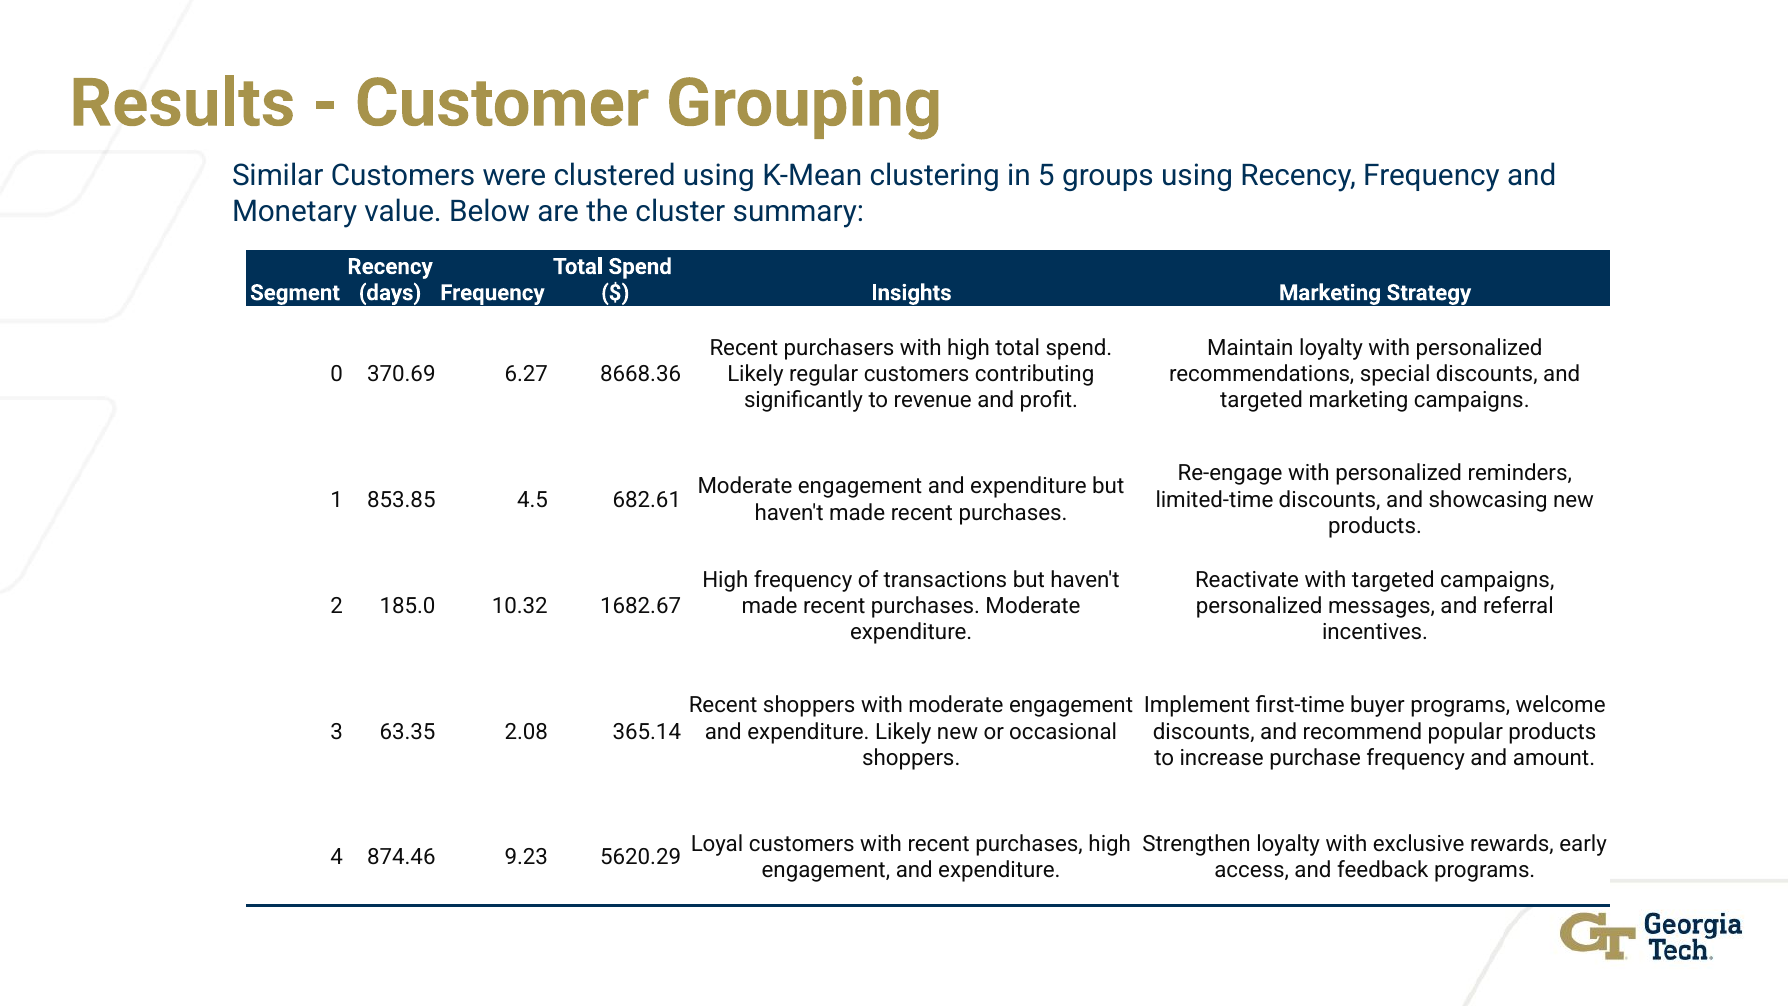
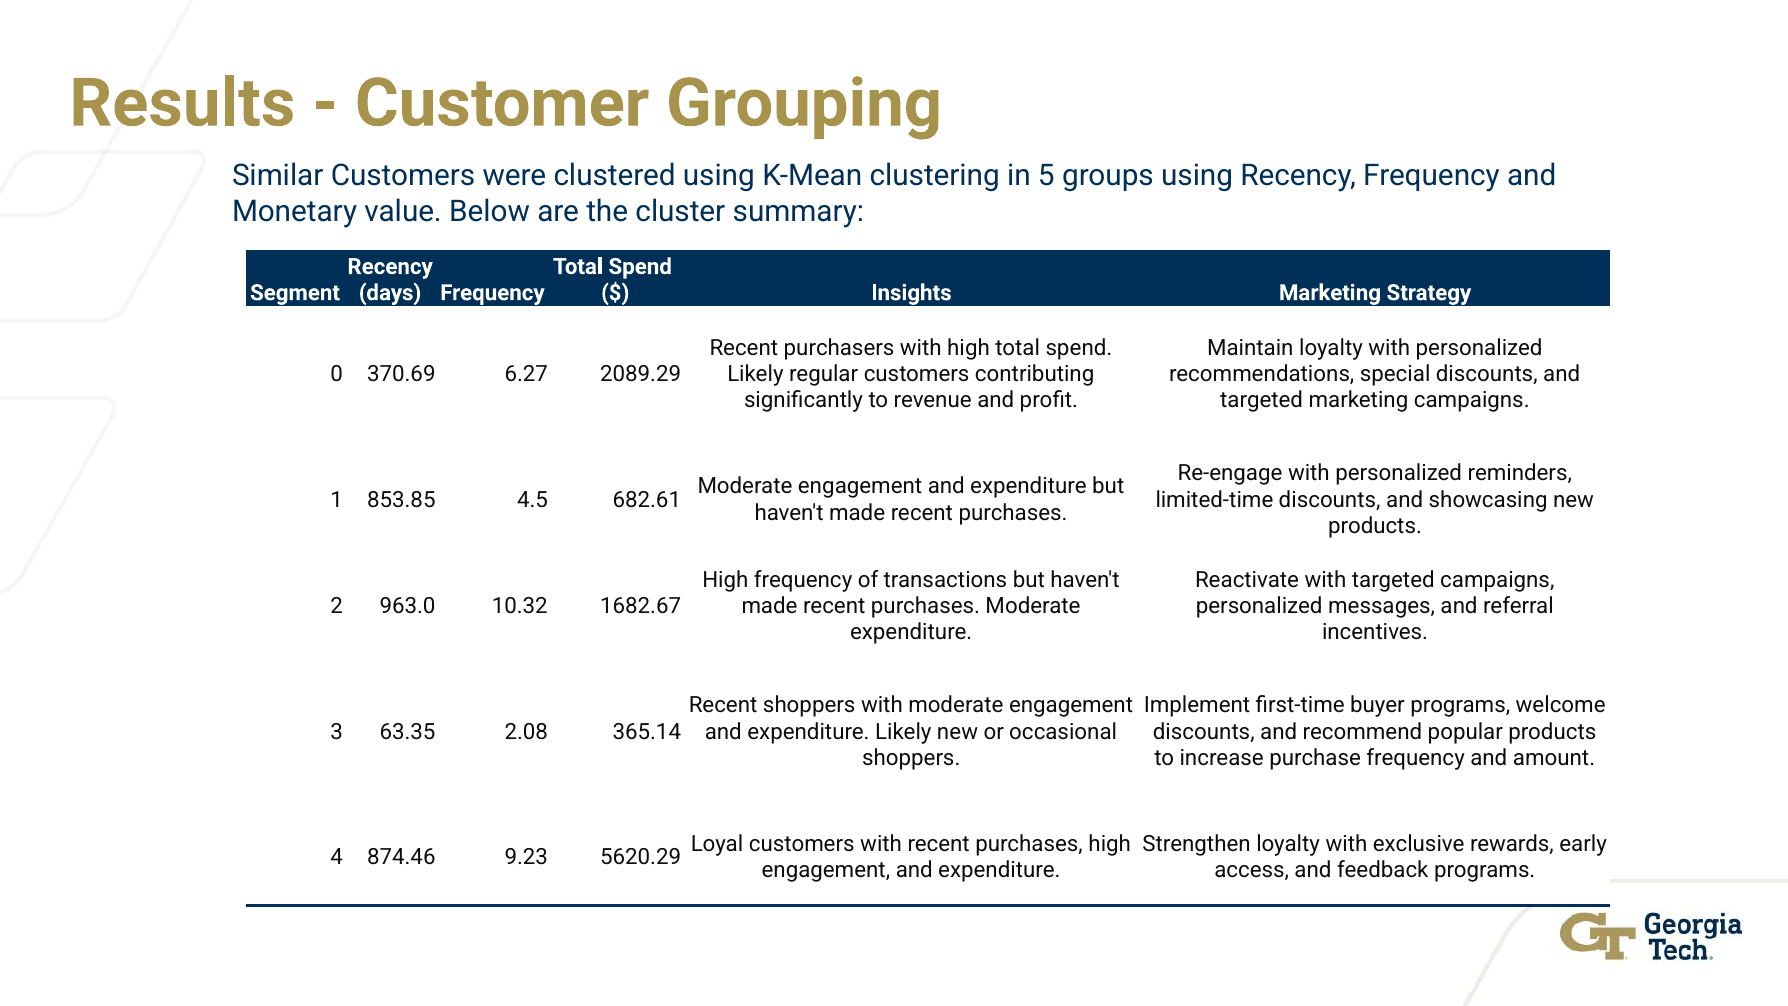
8668.36: 8668.36 -> 2089.29
185.0: 185.0 -> 963.0
